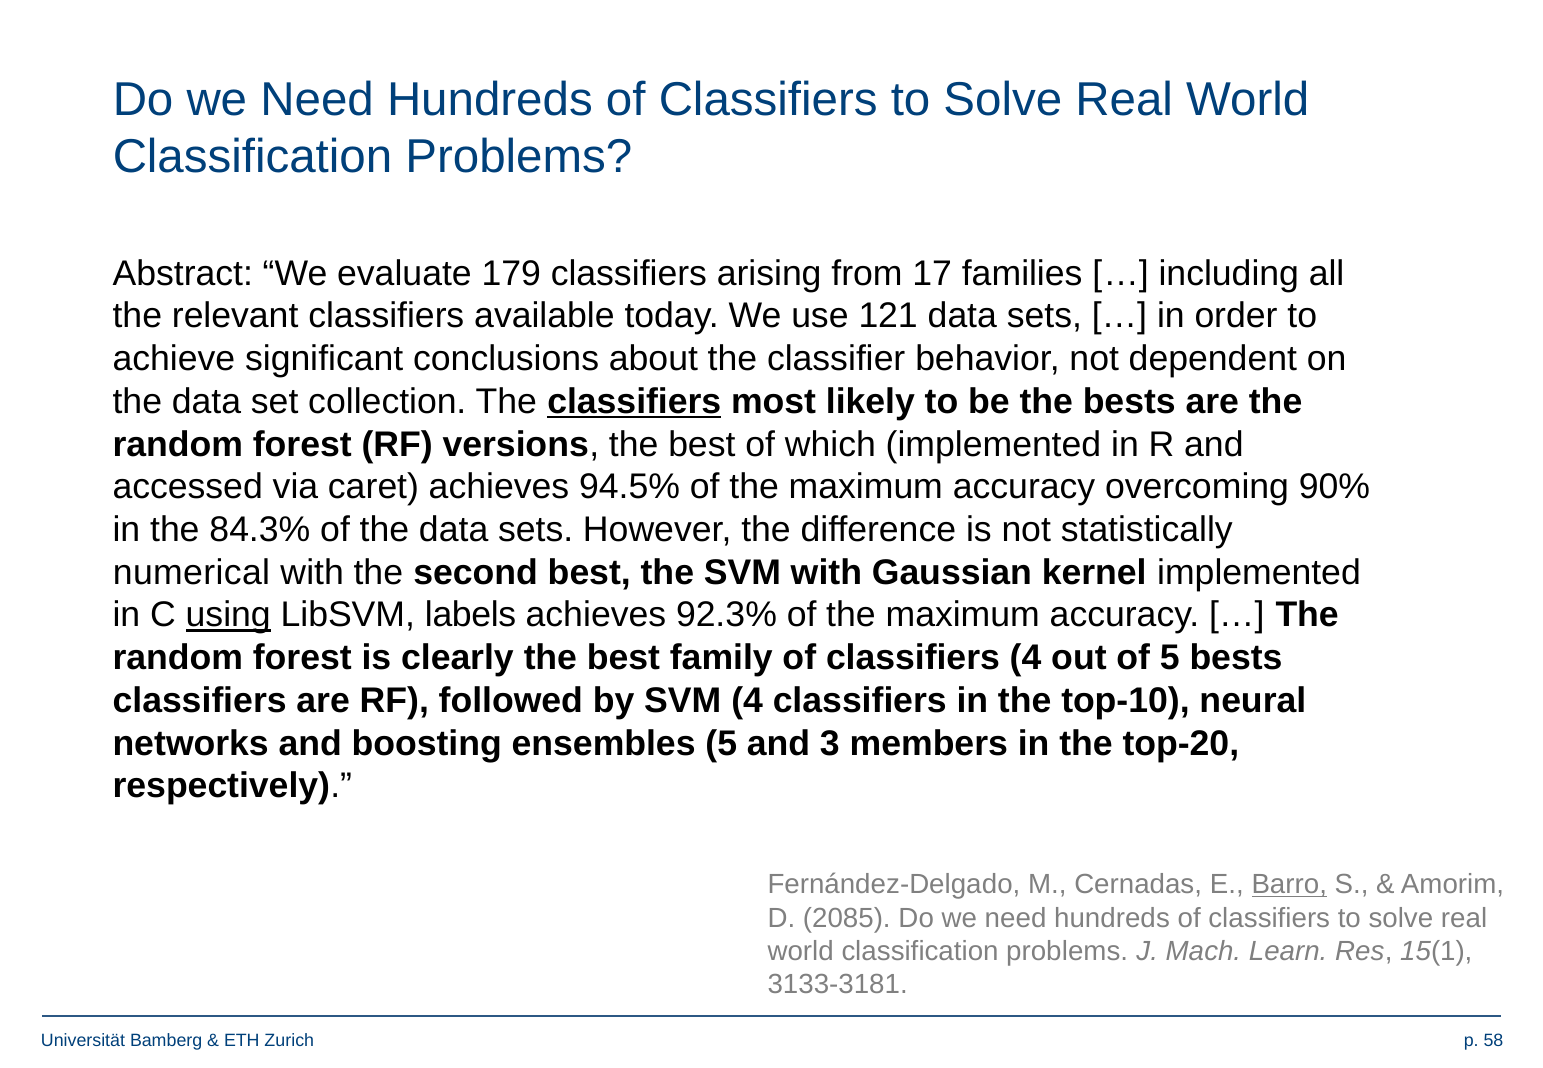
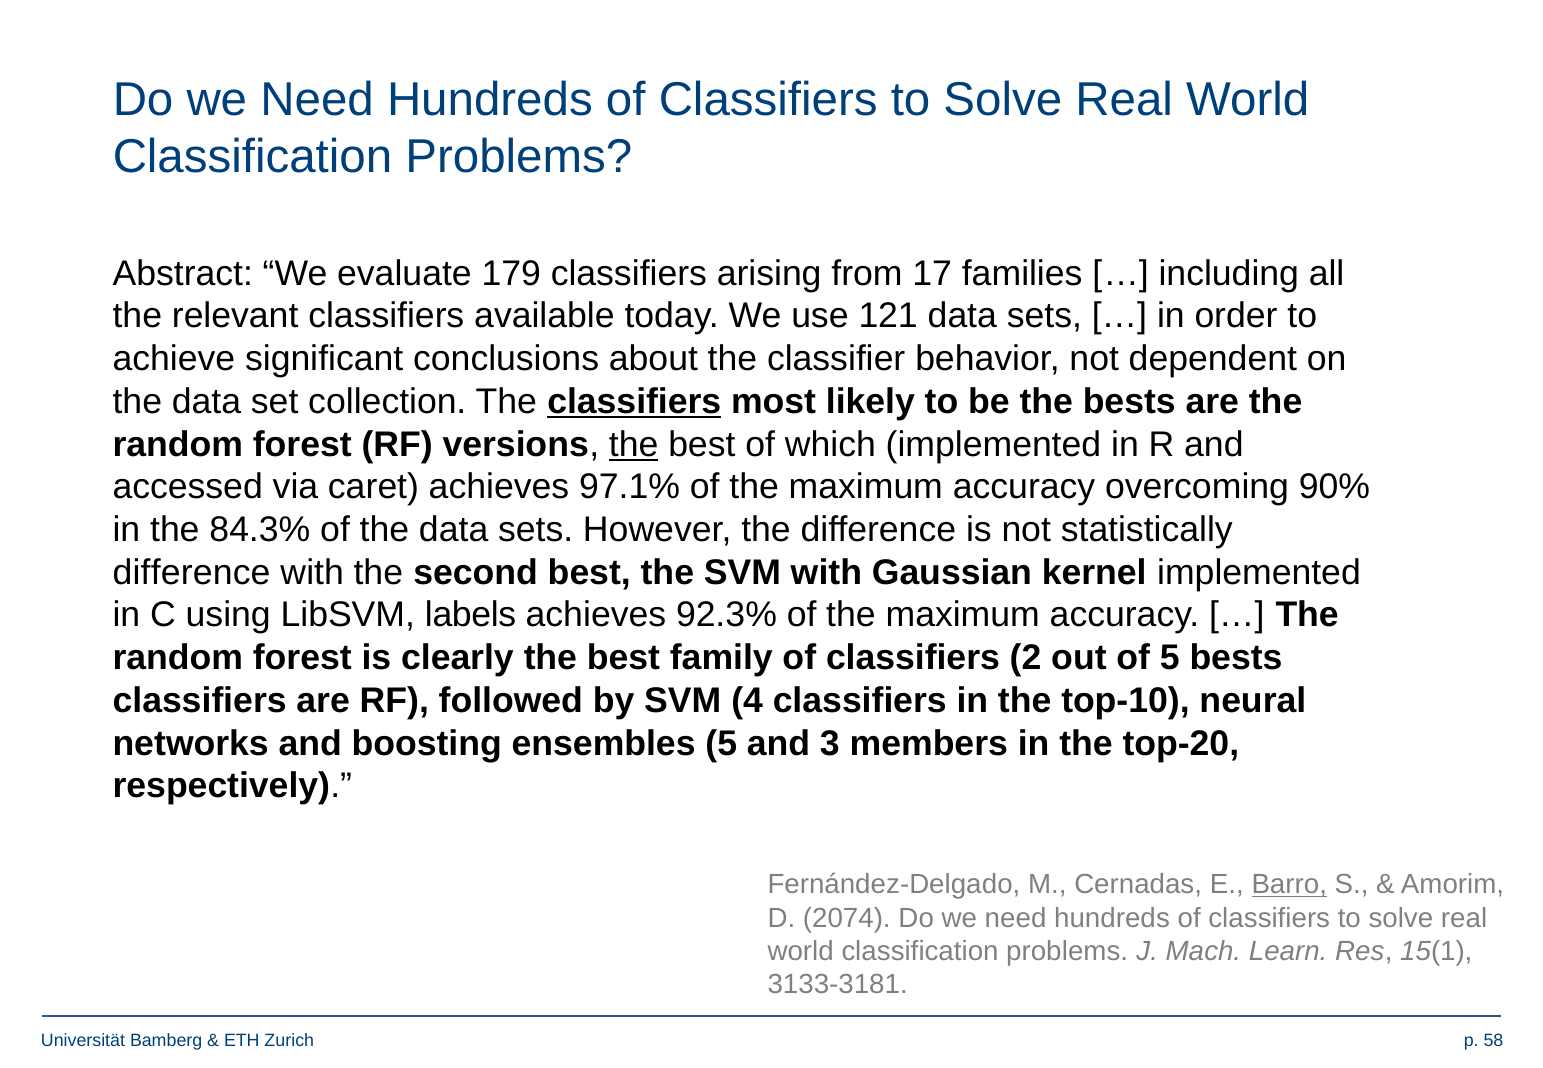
the at (634, 444) underline: none -> present
94.5%: 94.5% -> 97.1%
numerical at (192, 573): numerical -> difference
using underline: present -> none
classifiers 4: 4 -> 2
2085: 2085 -> 2074
